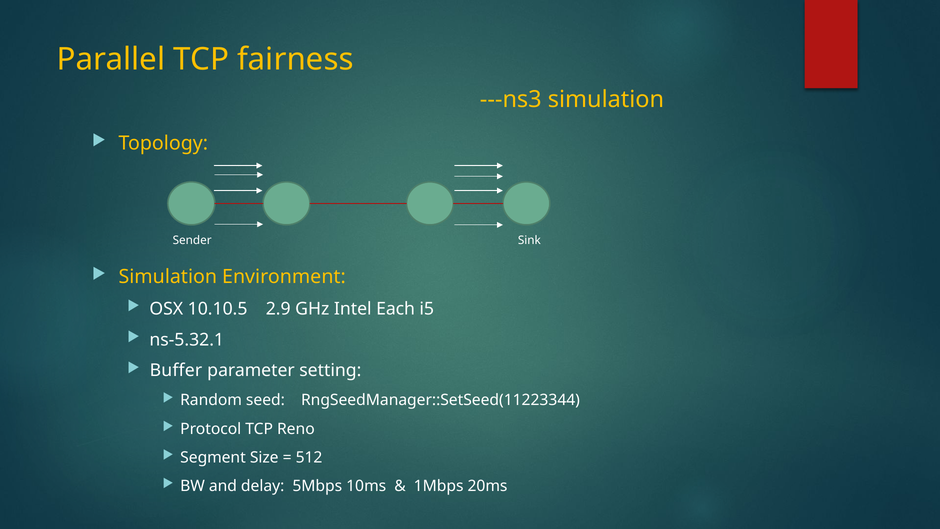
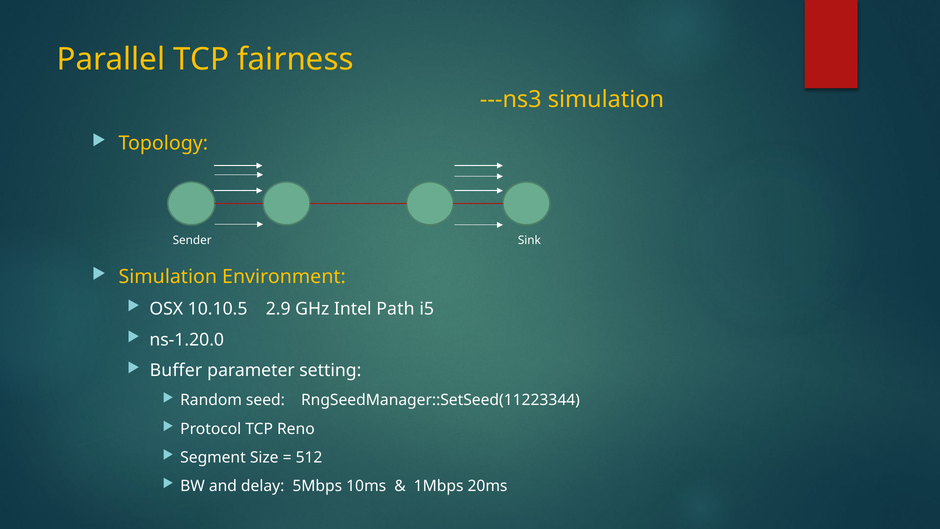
Each: Each -> Path
ns-5.32.1: ns-5.32.1 -> ns-1.20.0
